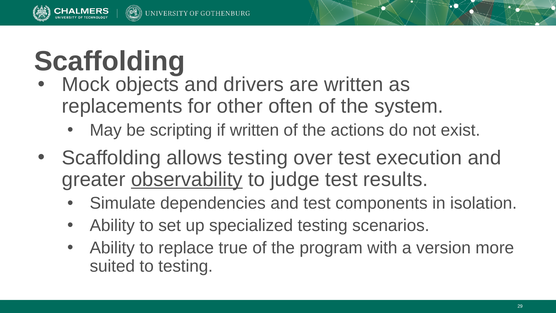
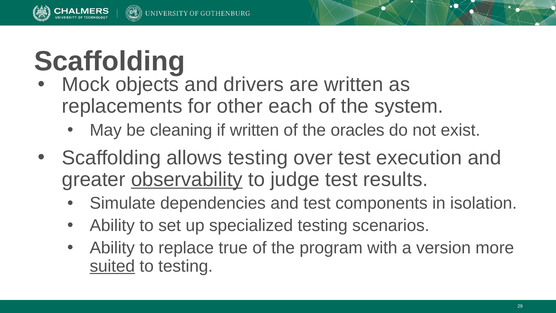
often: often -> each
scripting: scripting -> cleaning
actions: actions -> oracles
suited underline: none -> present
